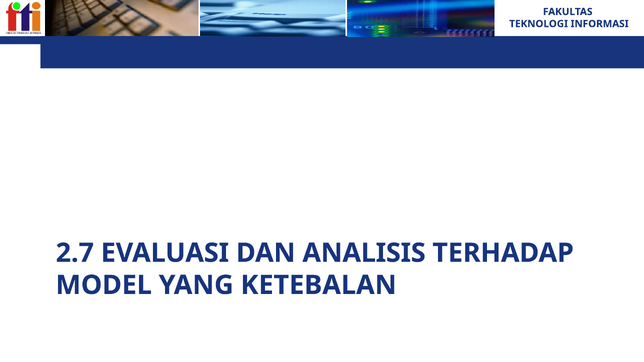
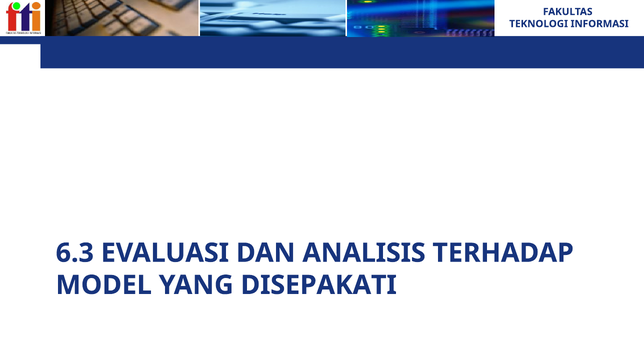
2.7: 2.7 -> 6.3
KETEBALAN: KETEBALAN -> DISEPAKATI
